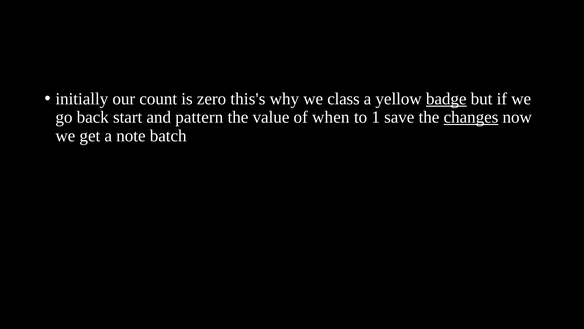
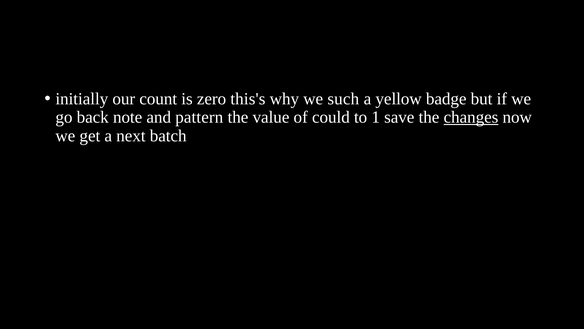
class: class -> such
badge underline: present -> none
start: start -> note
when: when -> could
note: note -> next
